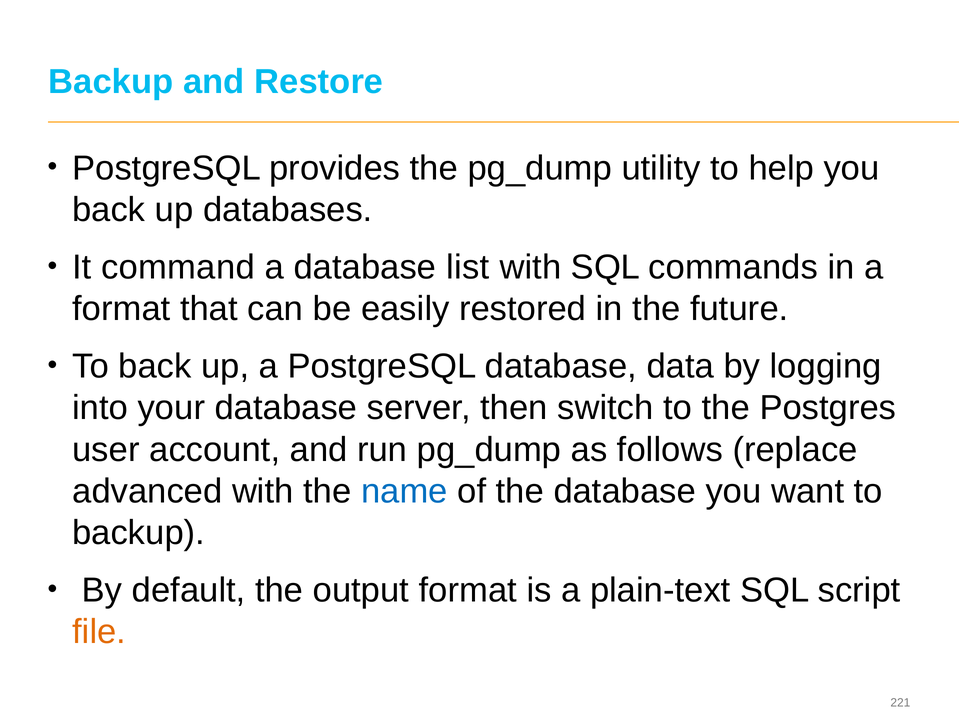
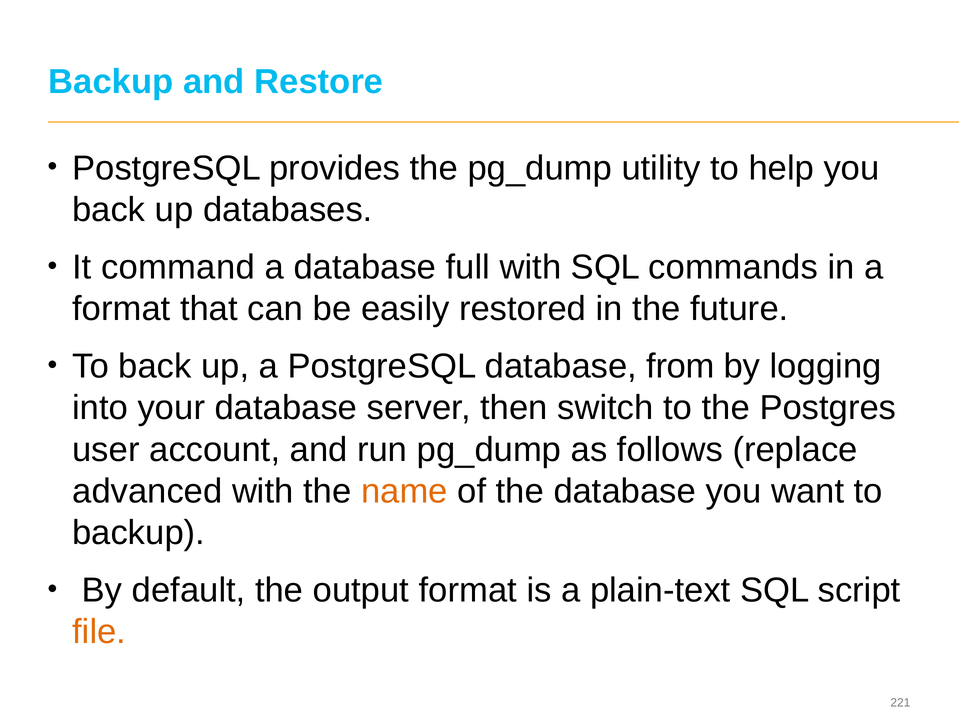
list: list -> full
data: data -> from
name colour: blue -> orange
